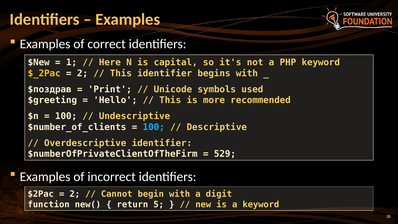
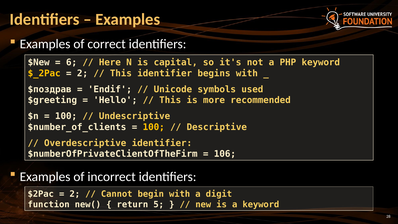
1: 1 -> 6
Print: Print -> Endif
100 at (154, 127) colour: light blue -> yellow
529: 529 -> 106
